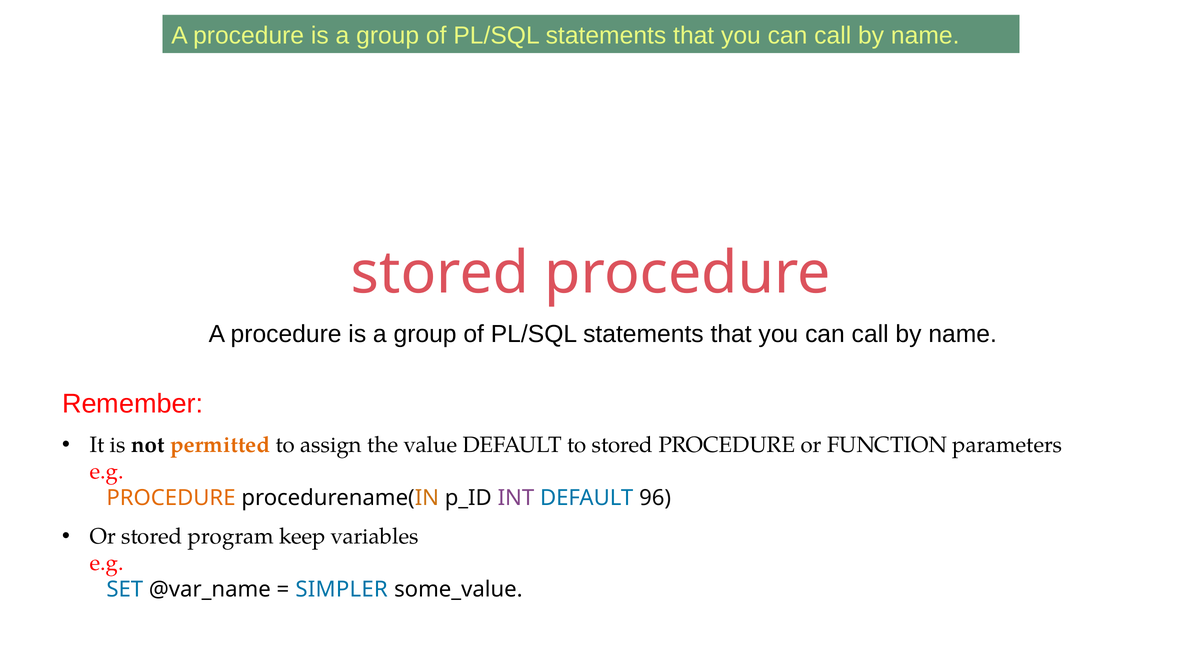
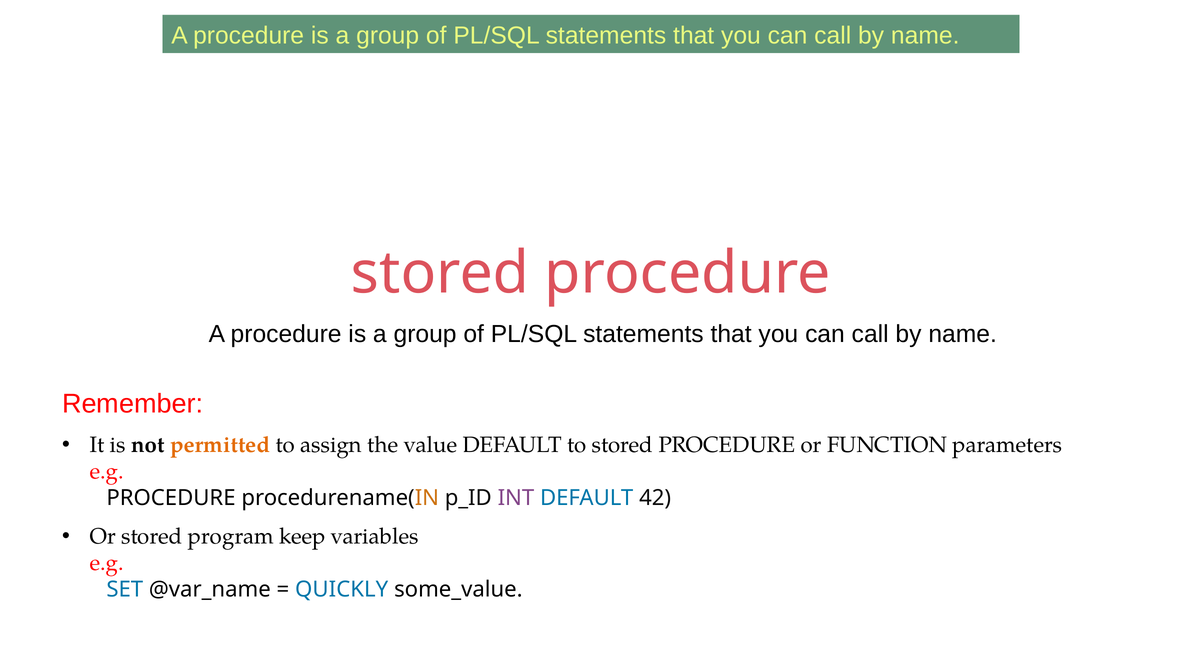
PROCEDURE at (171, 498) colour: orange -> black
96: 96 -> 42
SIMPLER: SIMPLER -> QUICKLY
